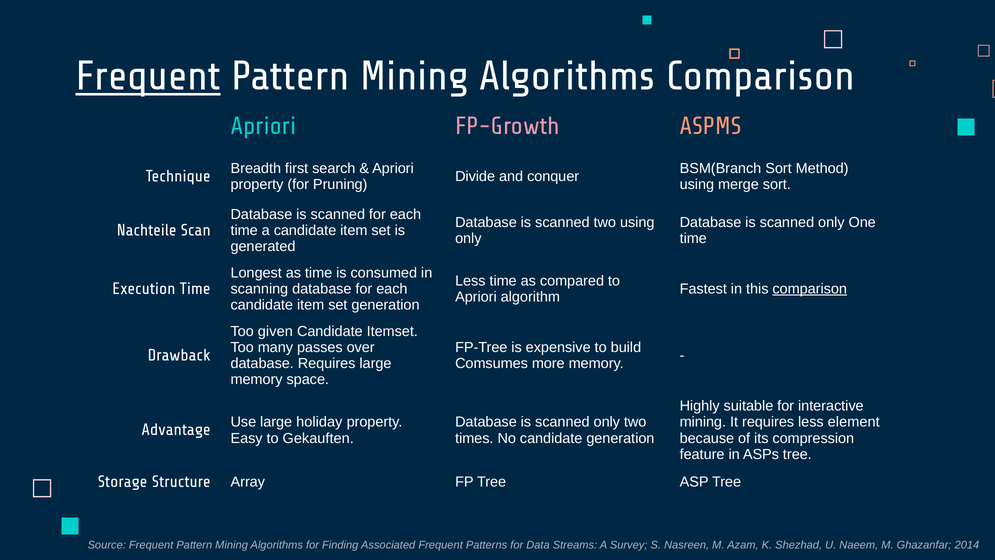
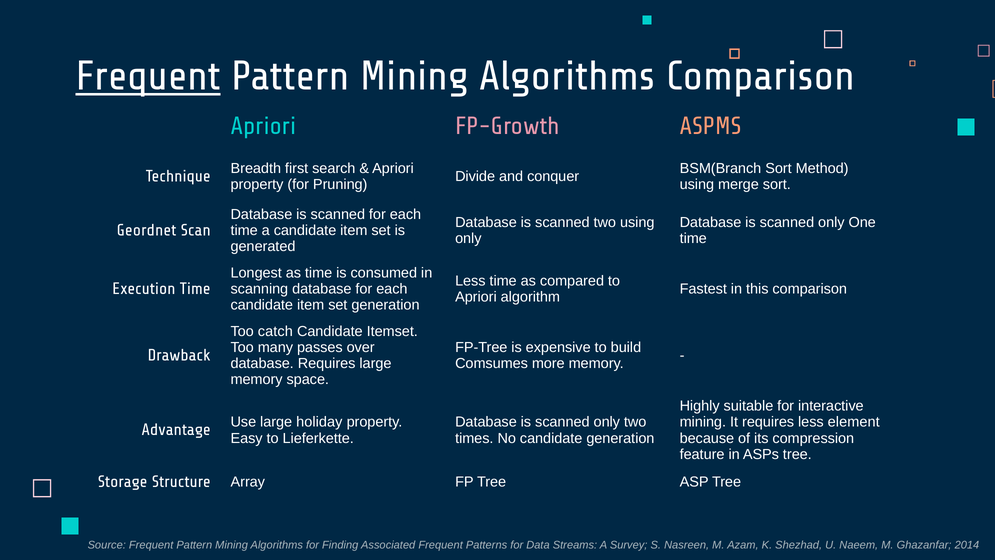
Nachteile: Nachteile -> Geordnet
comparison at (810, 289) underline: present -> none
given: given -> catch
Gekauften: Gekauften -> Lieferkette
